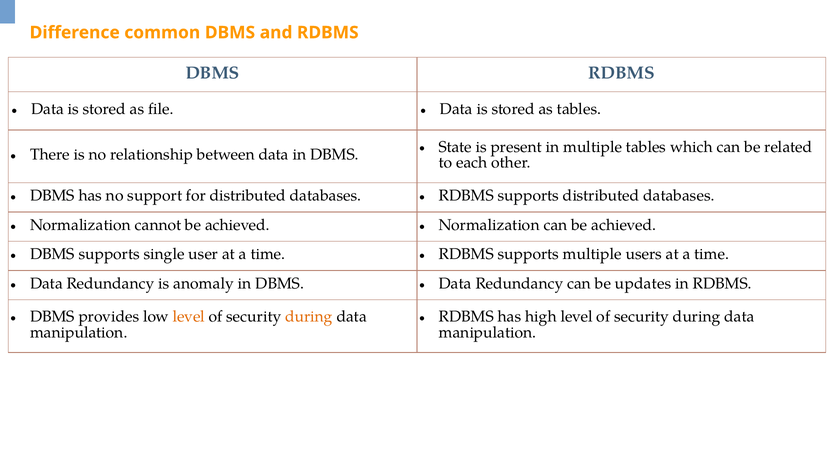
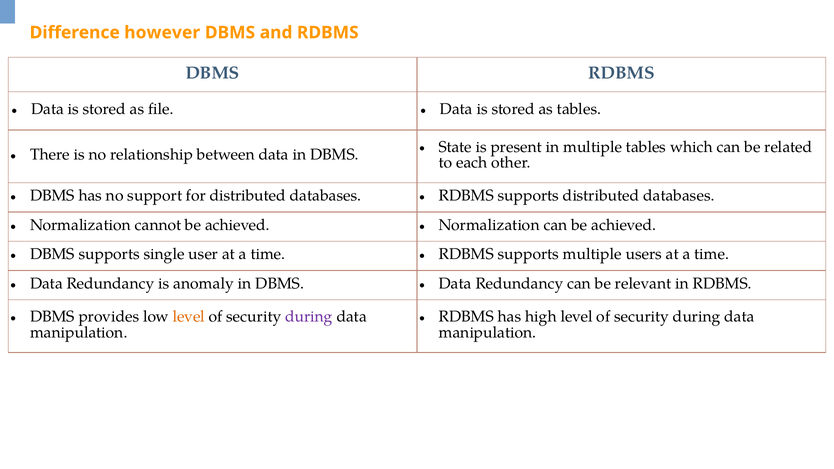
common: common -> however
updates: updates -> relevant
during at (309, 317) colour: orange -> purple
